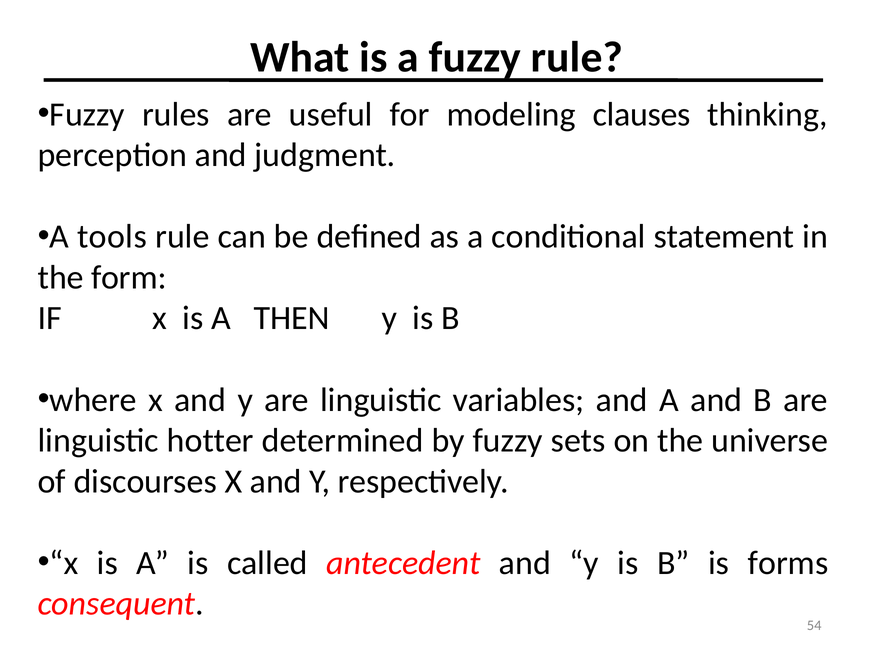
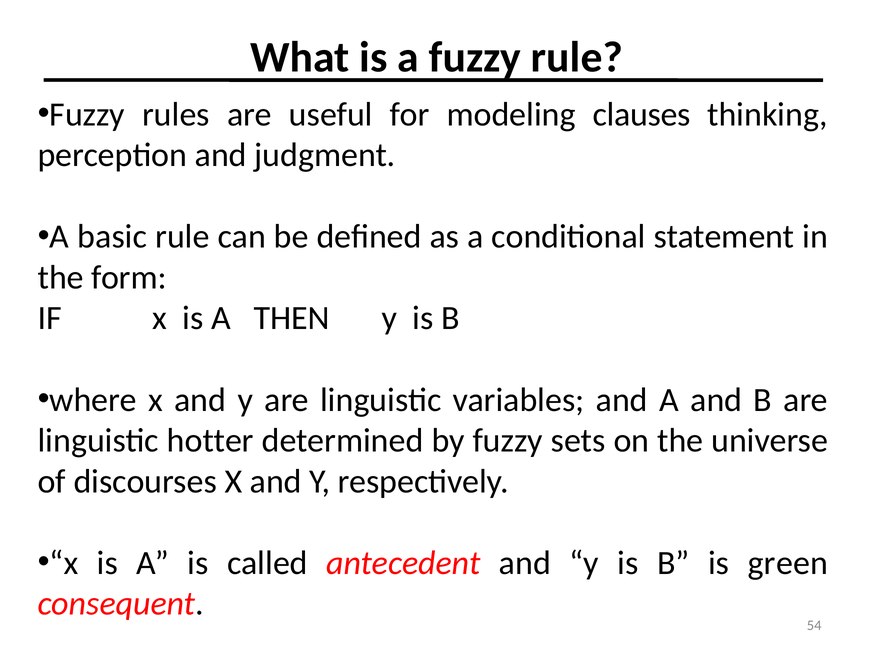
tools: tools -> basic
forms: forms -> green
